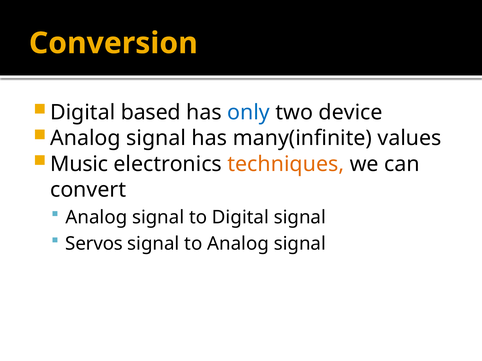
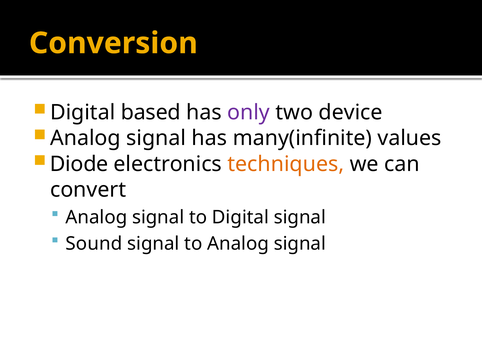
only colour: blue -> purple
Music: Music -> Diode
Servos: Servos -> Sound
